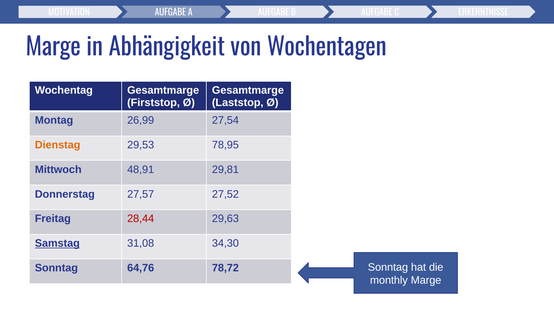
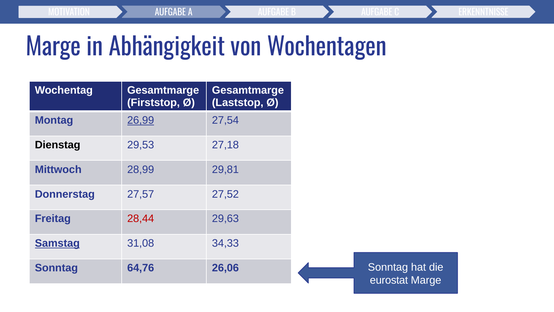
26,99 underline: none -> present
Dienstag colour: orange -> black
78,95: 78,95 -> 27,18
48,91: 48,91 -> 28,99
34,30: 34,30 -> 34,33
78,72: 78,72 -> 26,06
monthly: monthly -> eurostat
